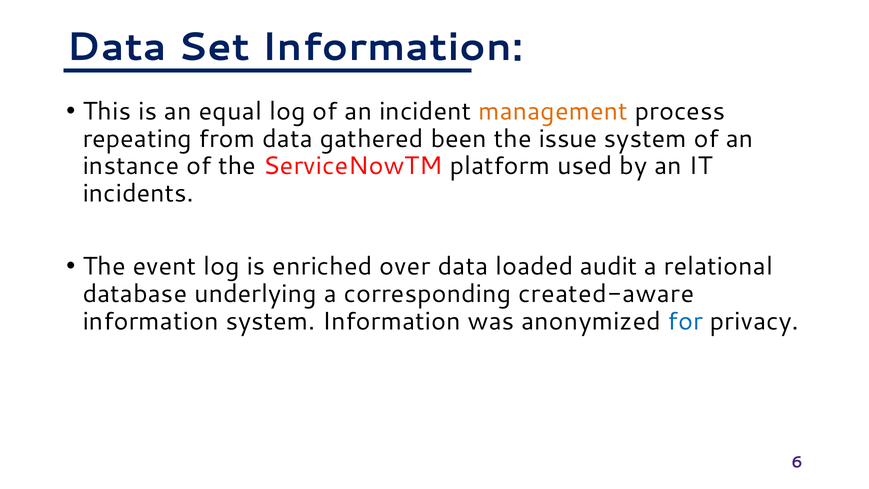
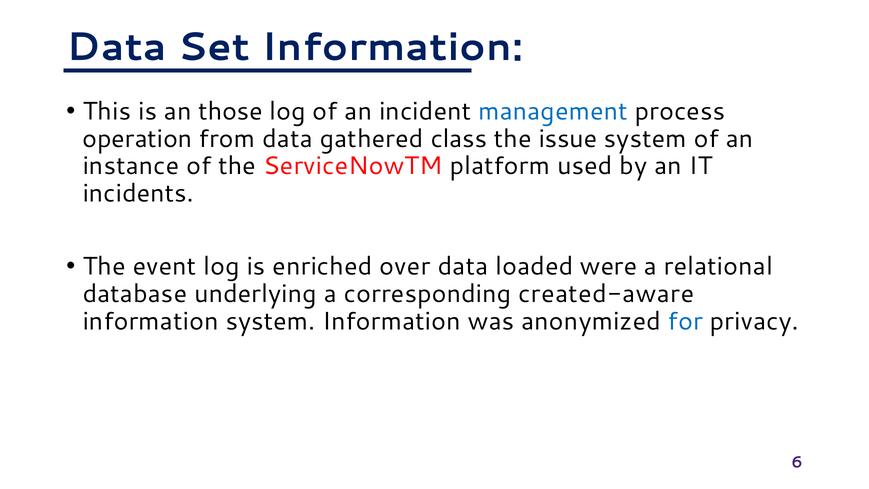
equal: equal -> those
management colour: orange -> blue
repeating: repeating -> operation
been: been -> class
audit: audit -> were
